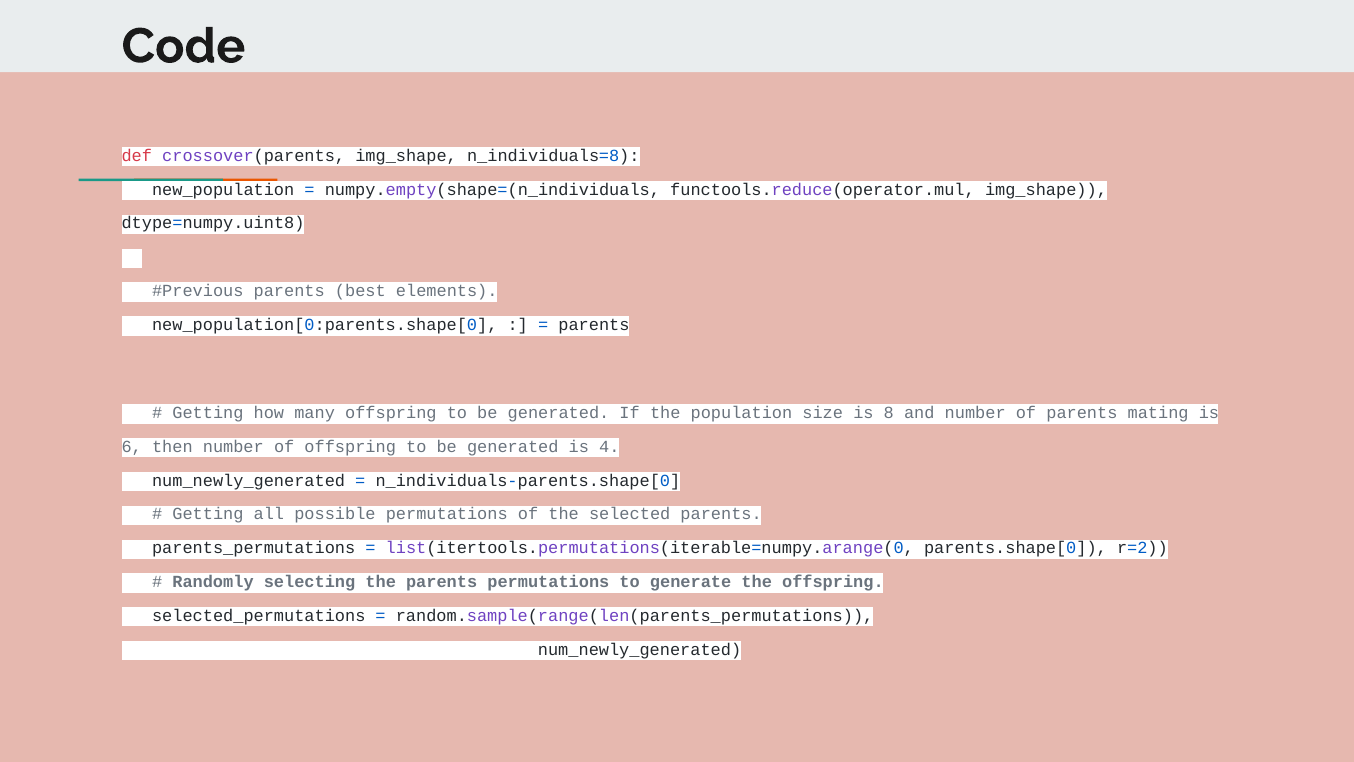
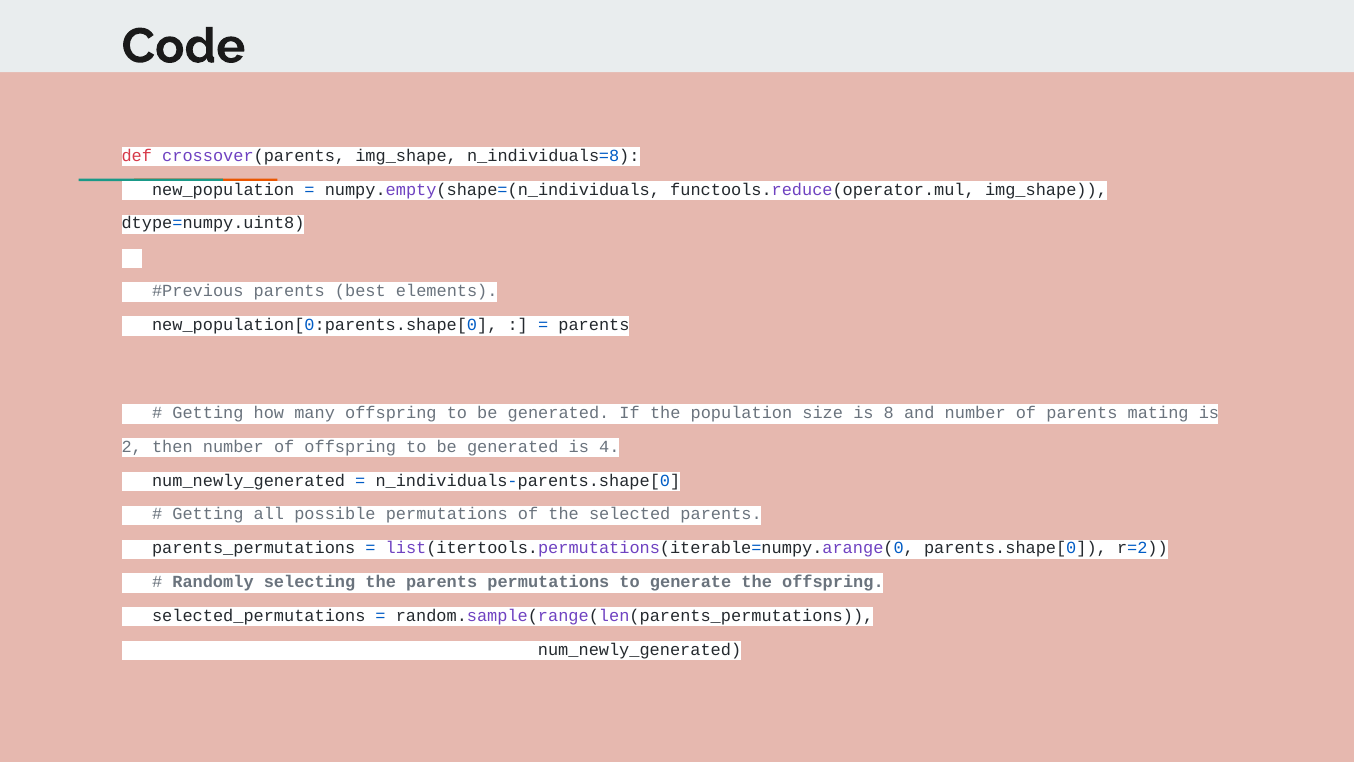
6: 6 -> 2
